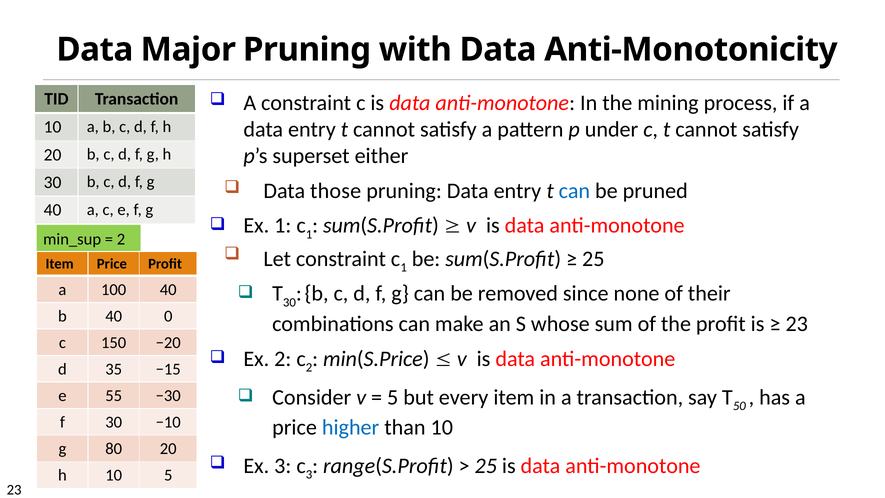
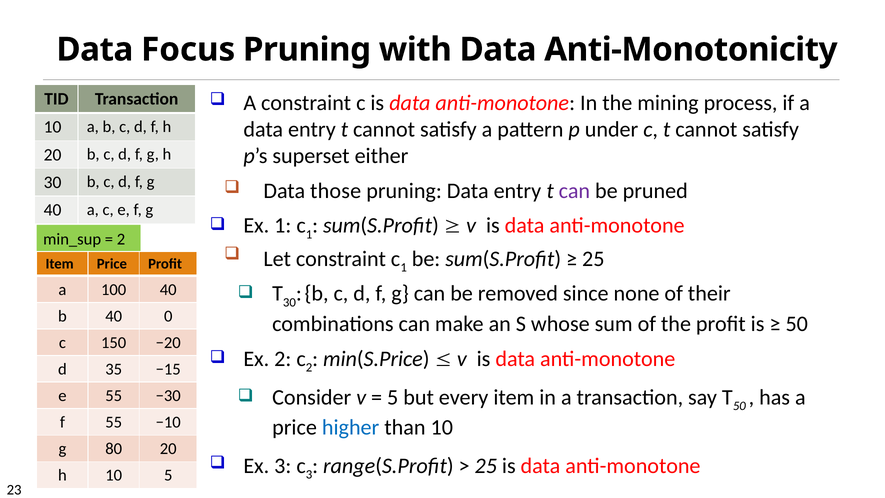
Major: Major -> Focus
can at (574, 191) colour: blue -> purple
23 at (797, 324): 23 -> 50
f 30: 30 -> 55
